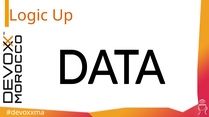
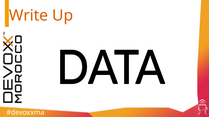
Logic: Logic -> Write
